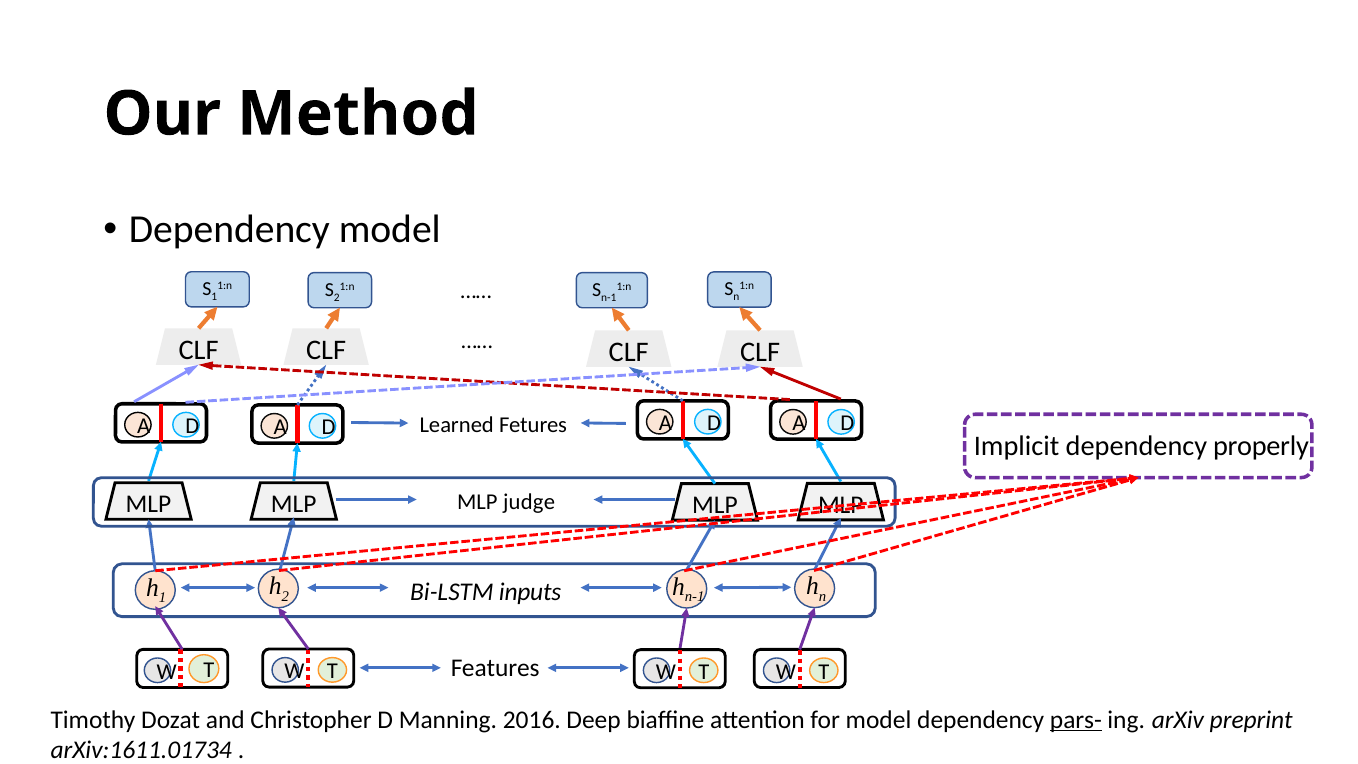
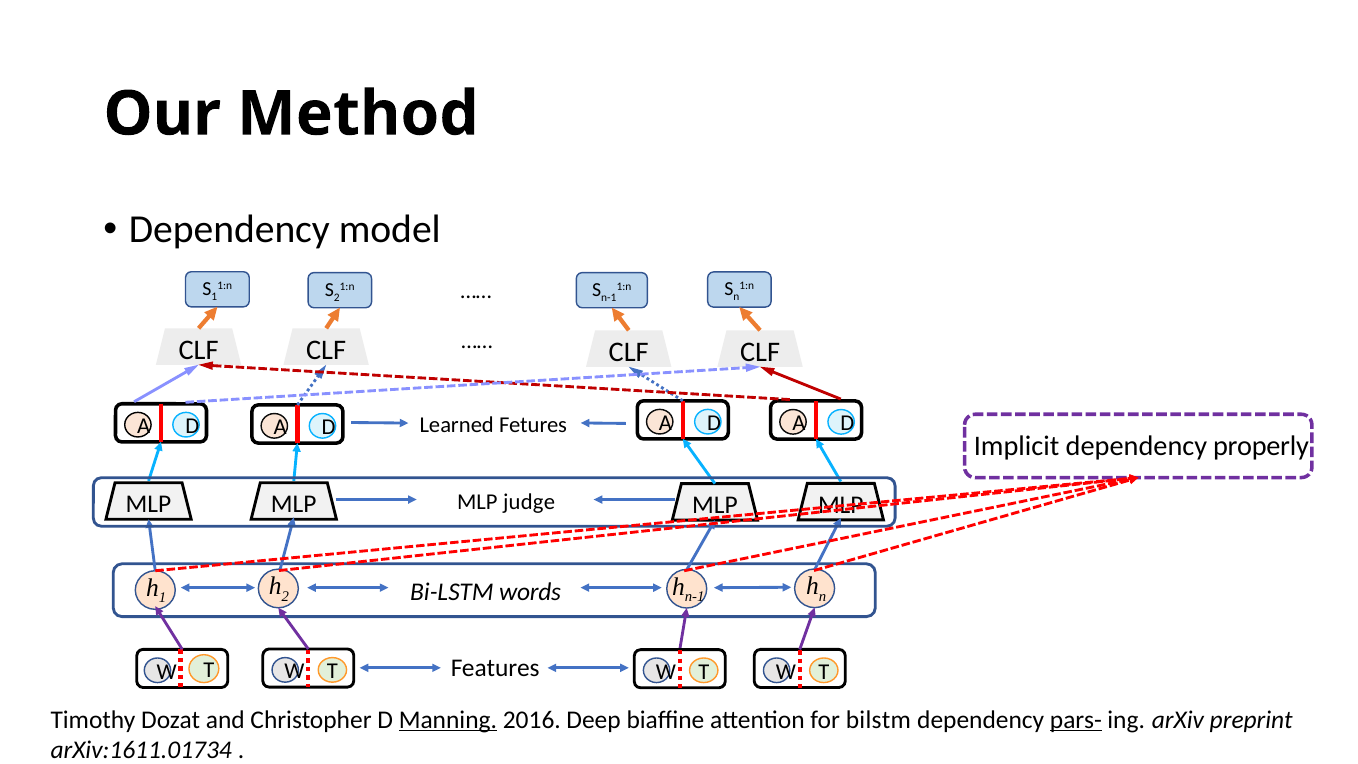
inputs: inputs -> words
Manning underline: none -> present
for model: model -> bilstm
